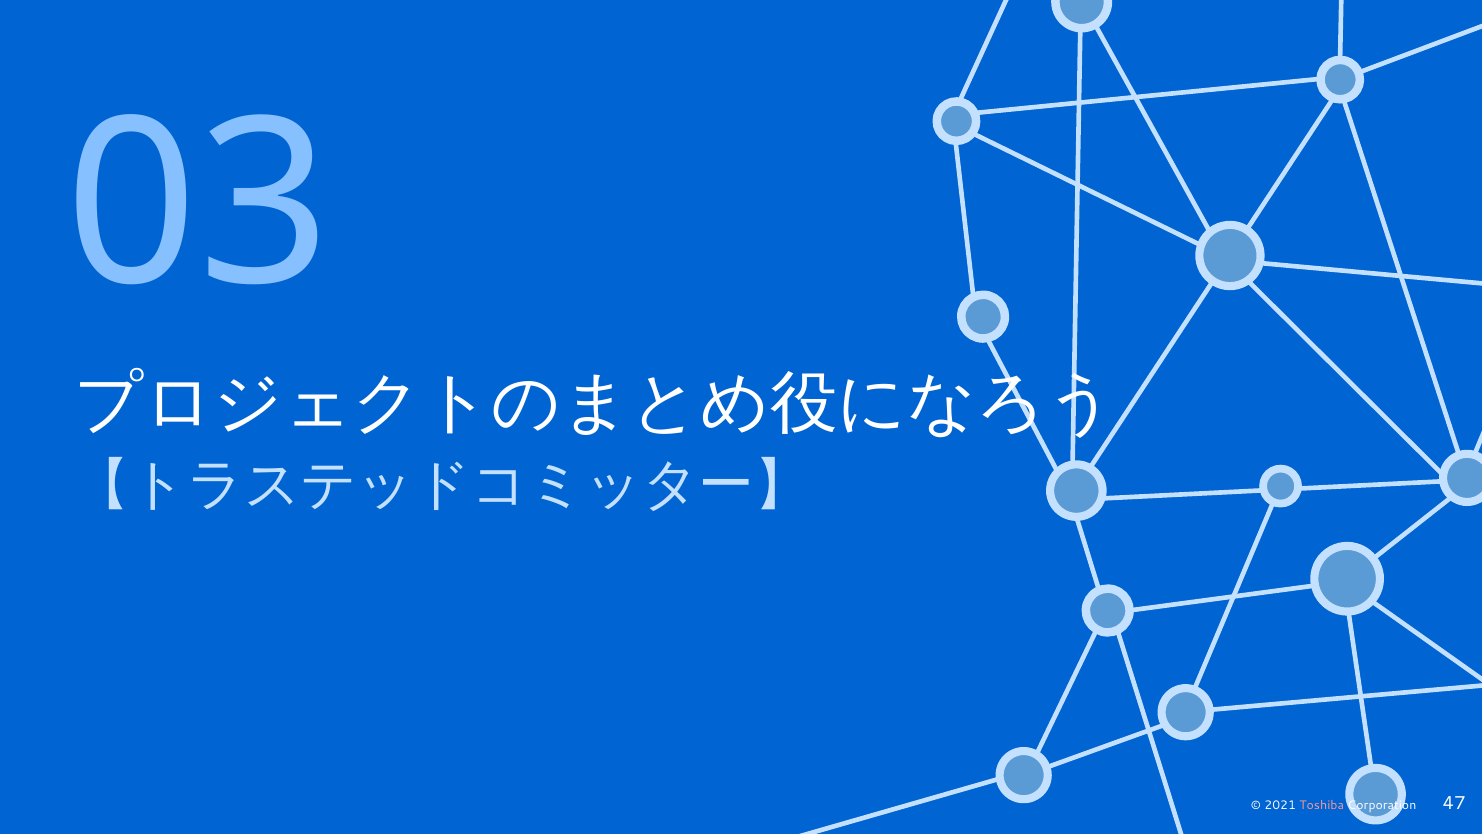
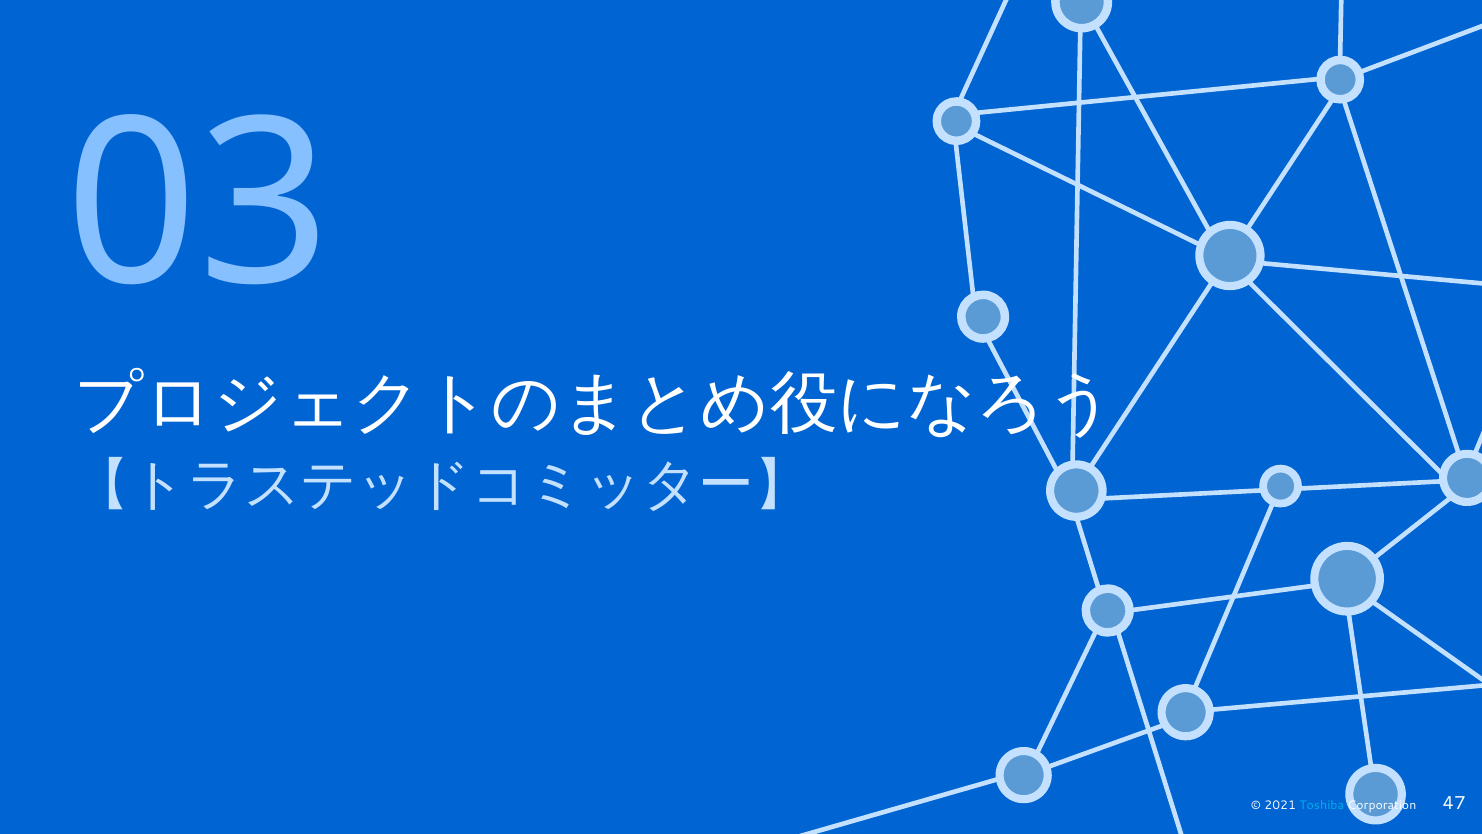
Toshiba at (1322, 805) colour: pink -> light blue
